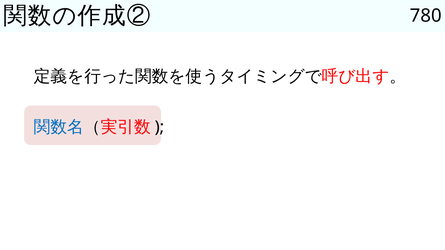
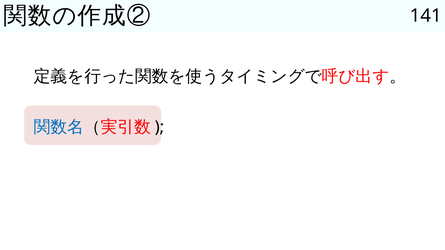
780: 780 -> 141
